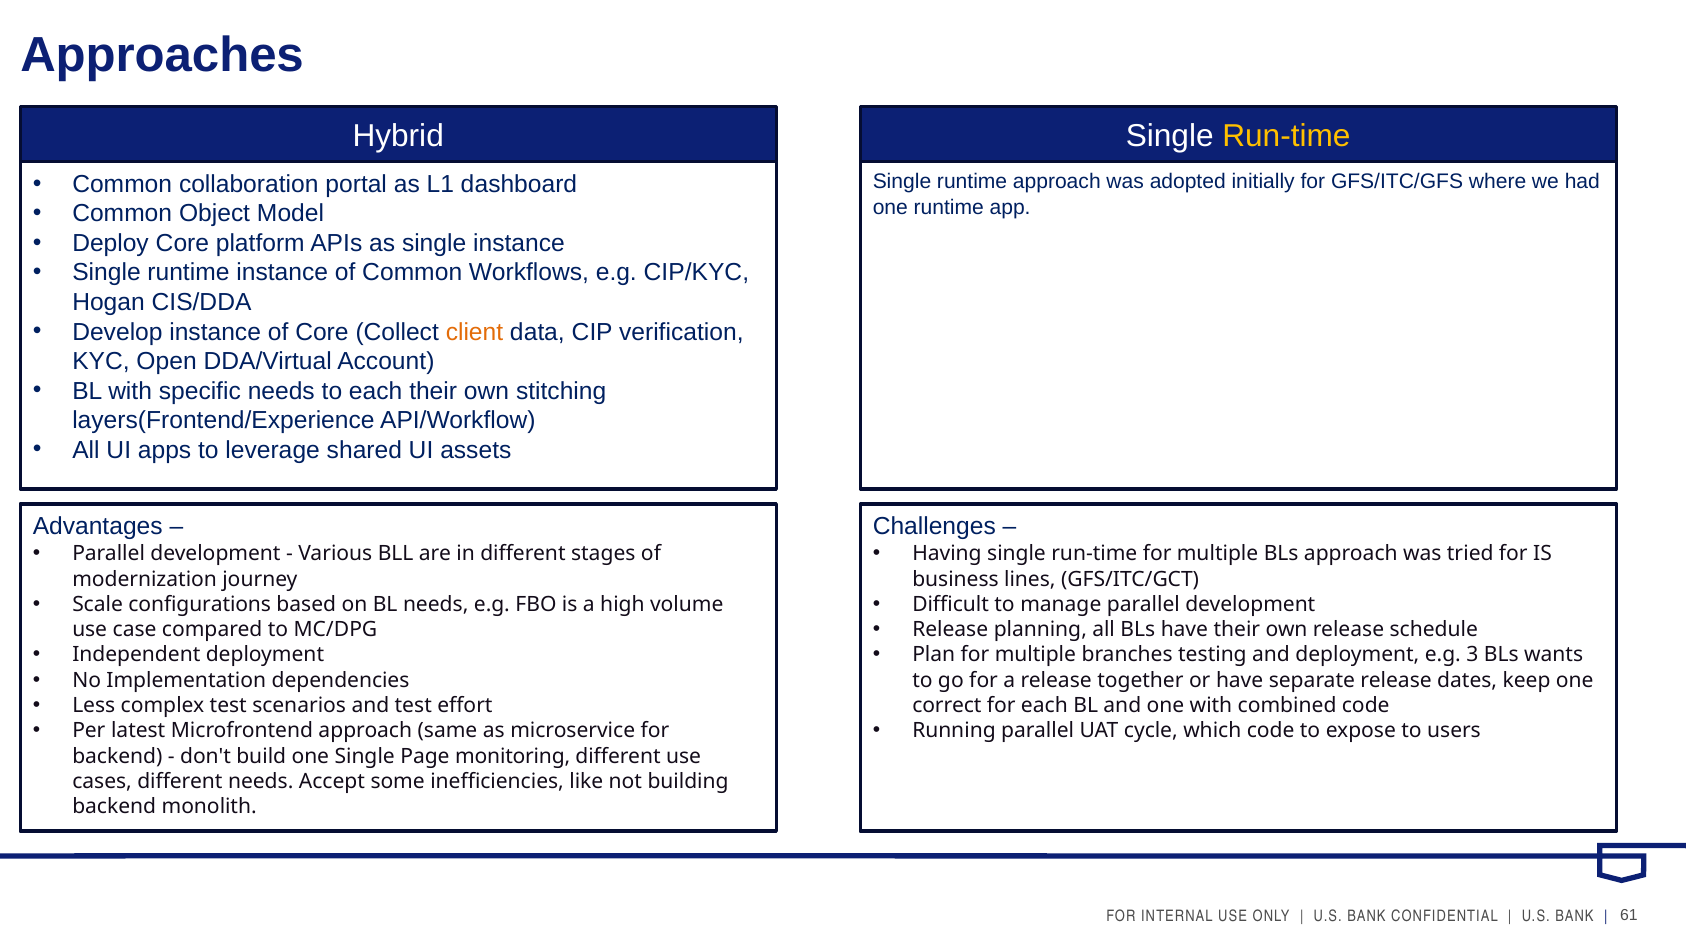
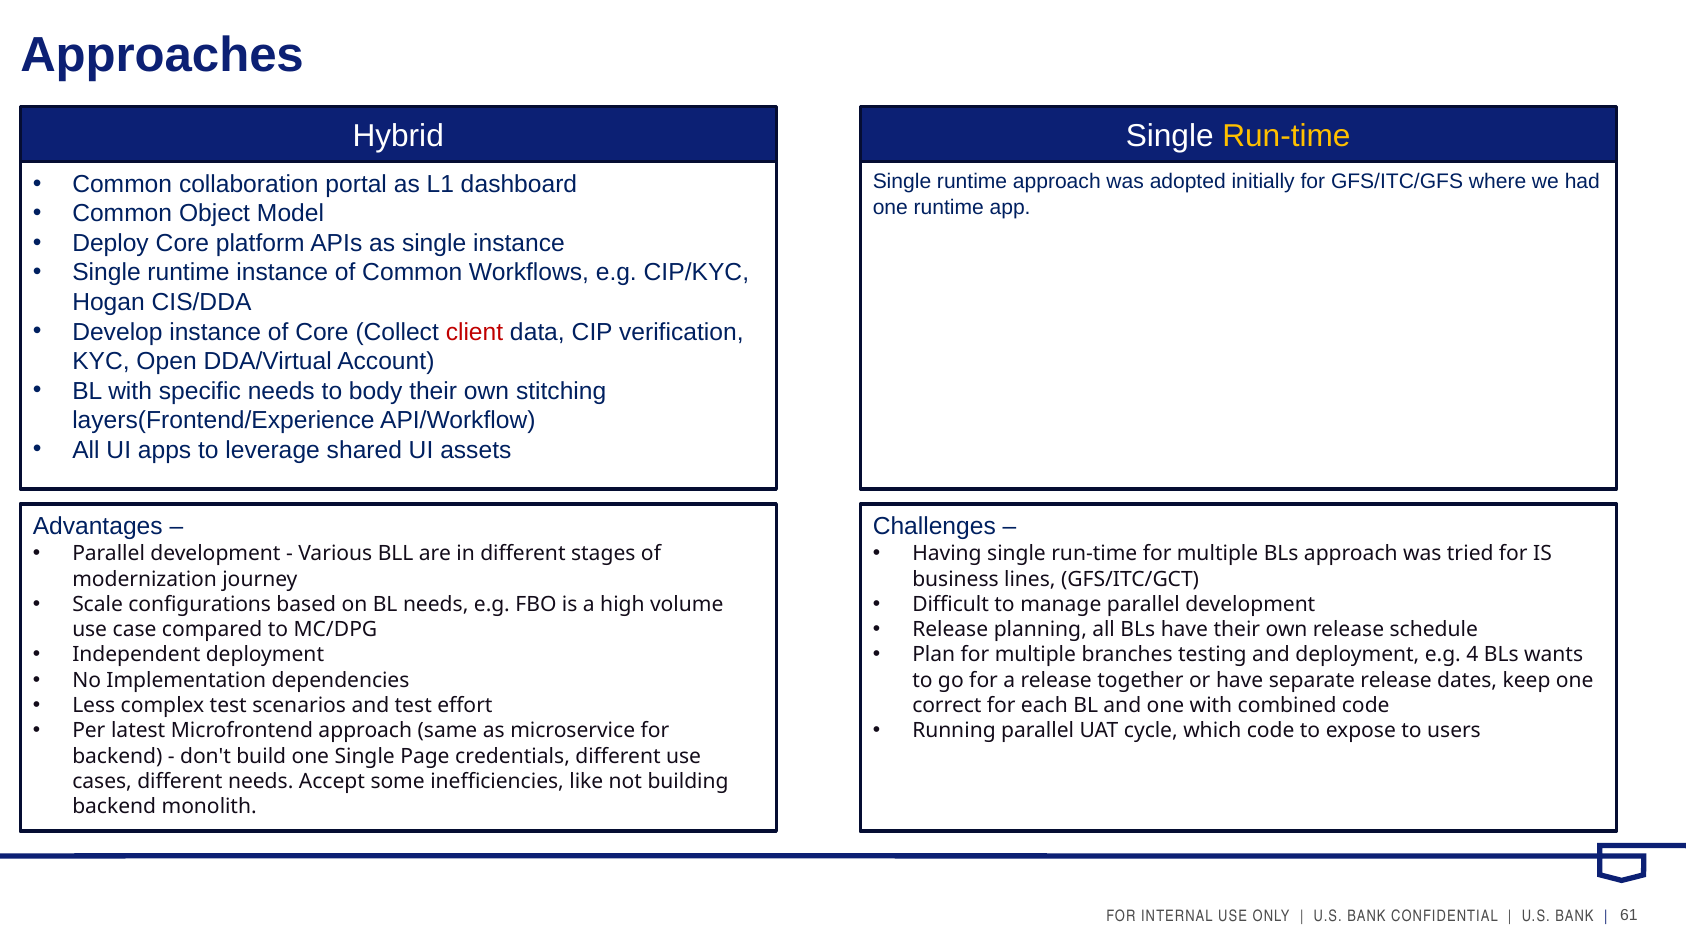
client colour: orange -> red
to each: each -> body
3: 3 -> 4
monitoring: monitoring -> credentials
